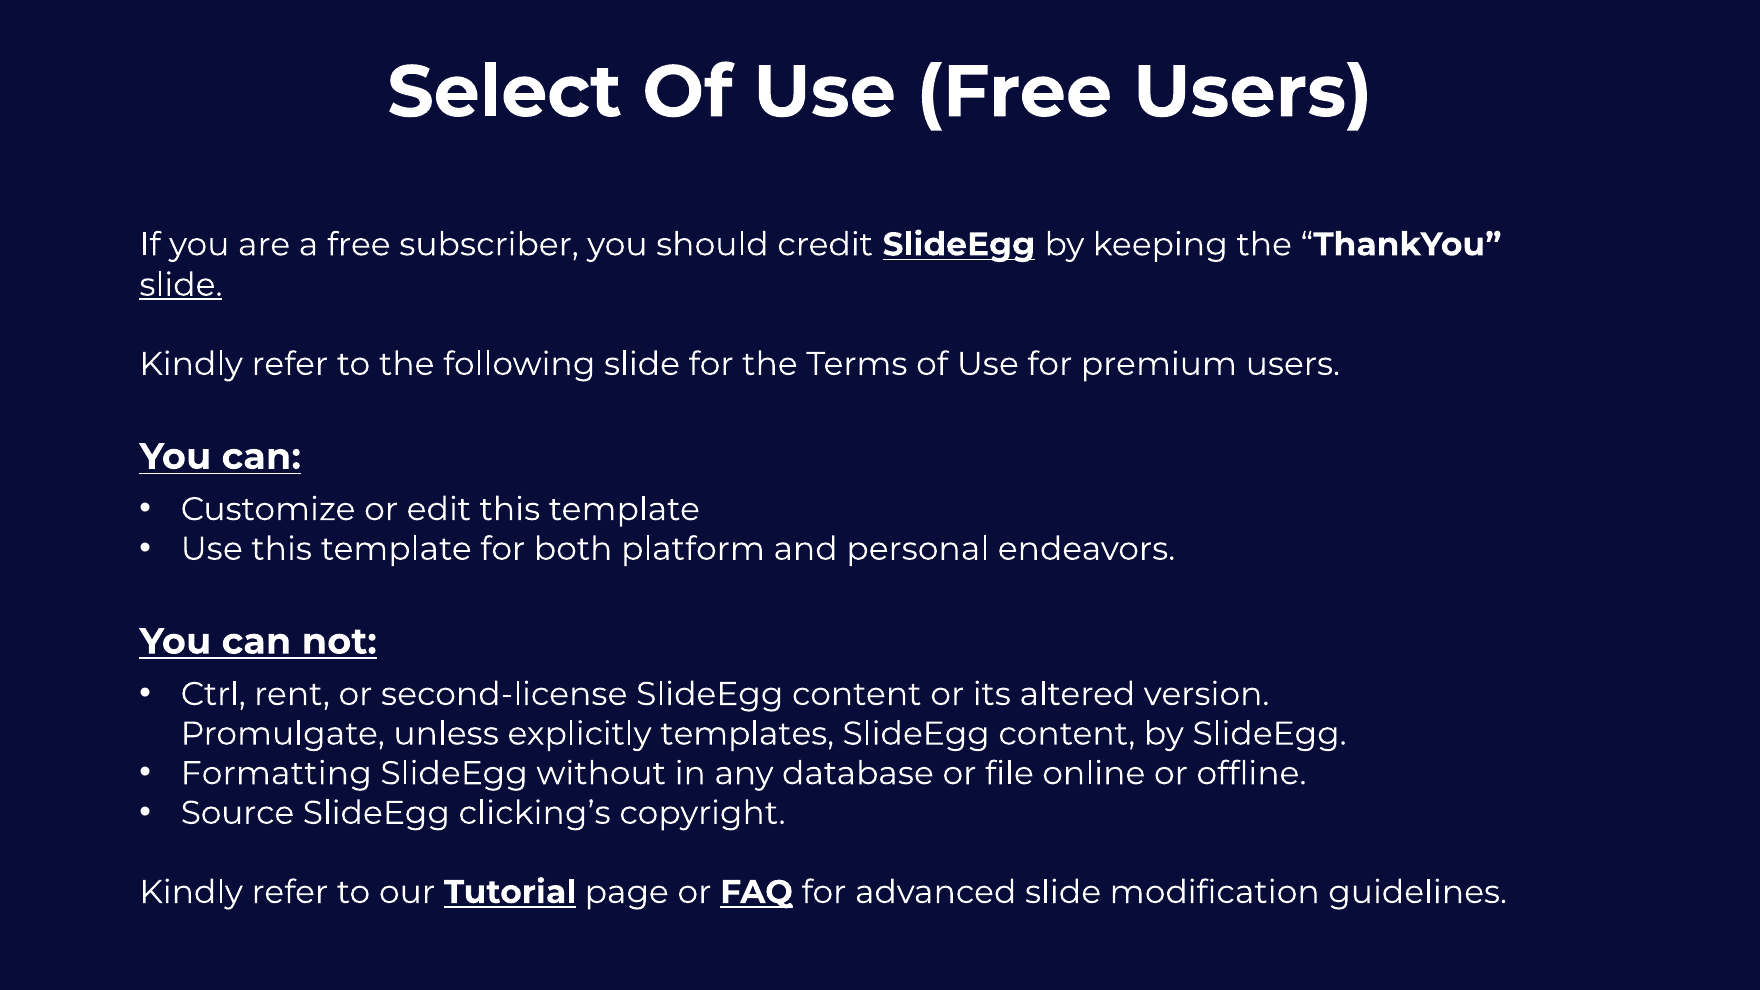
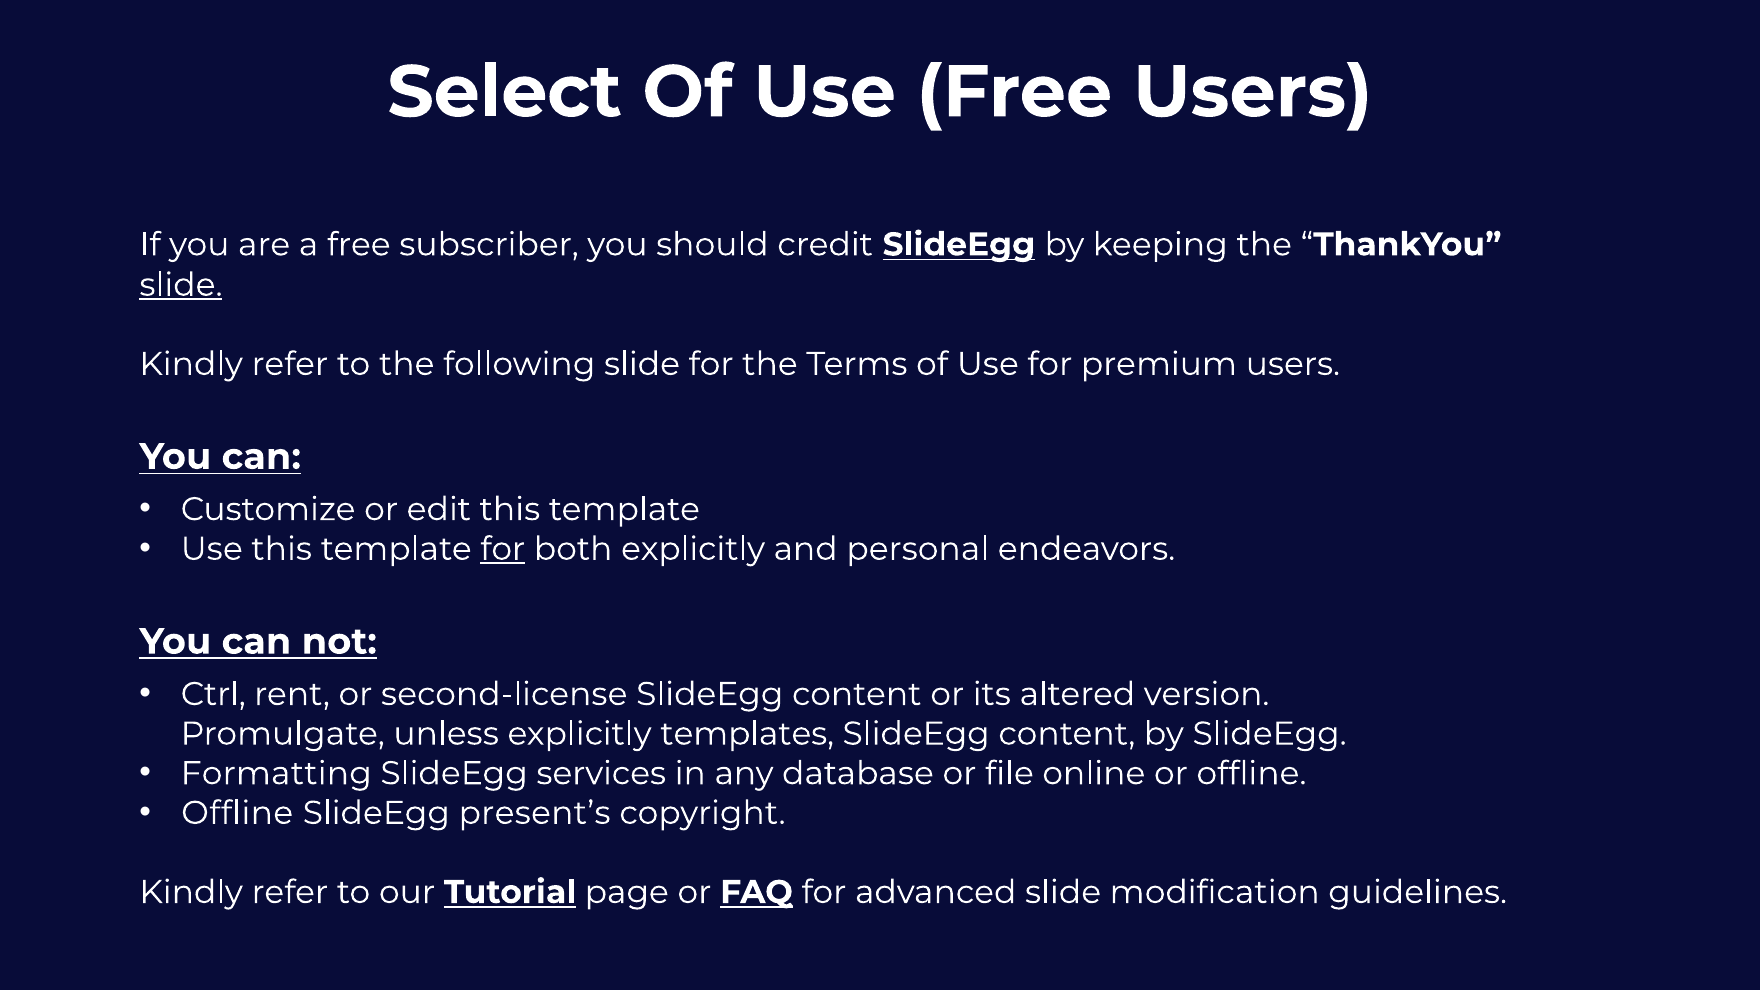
for at (503, 549) underline: none -> present
both platform: platform -> explicitly
without: without -> services
Source at (237, 813): Source -> Offline
clicking’s: clicking’s -> present’s
